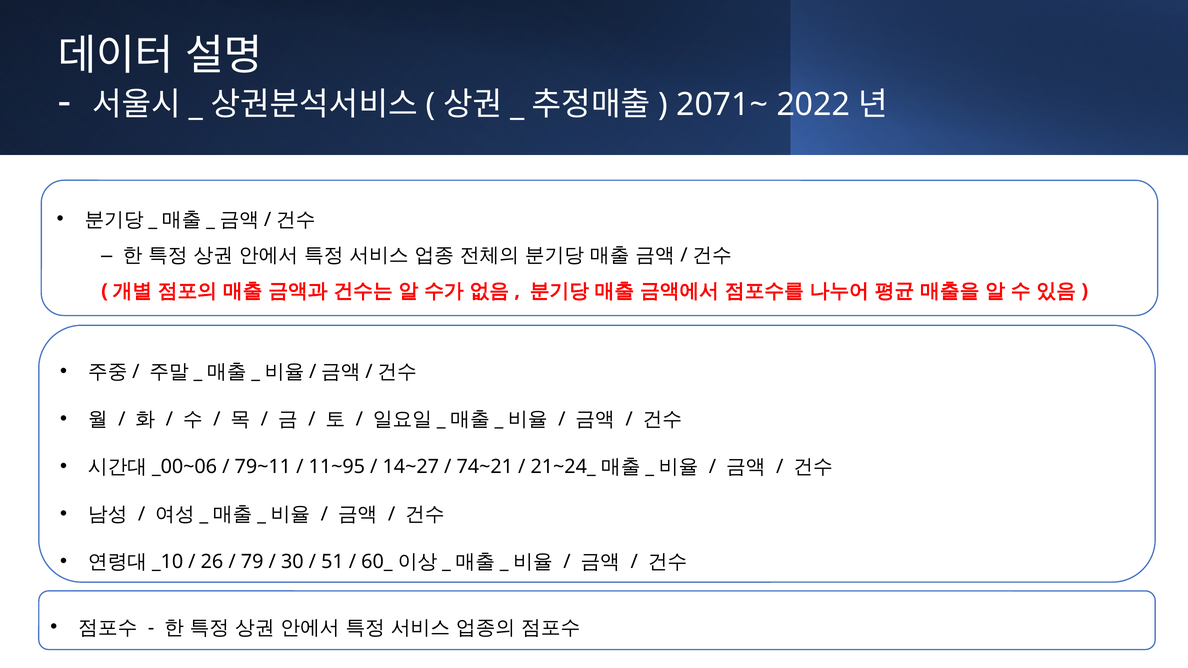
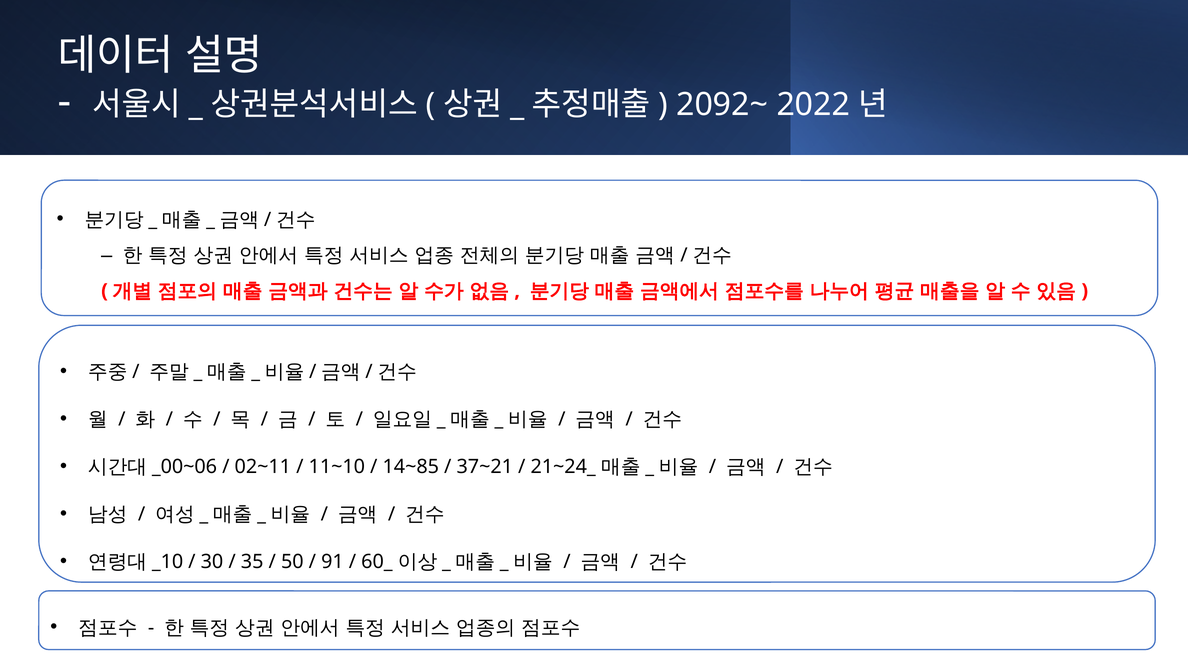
2071~: 2071~ -> 2092~
79~11: 79~11 -> 02~11
11~95: 11~95 -> 11~10
14~27: 14~27 -> 14~85
74~21: 74~21 -> 37~21
26: 26 -> 30
79: 79 -> 35
30: 30 -> 50
51: 51 -> 91
